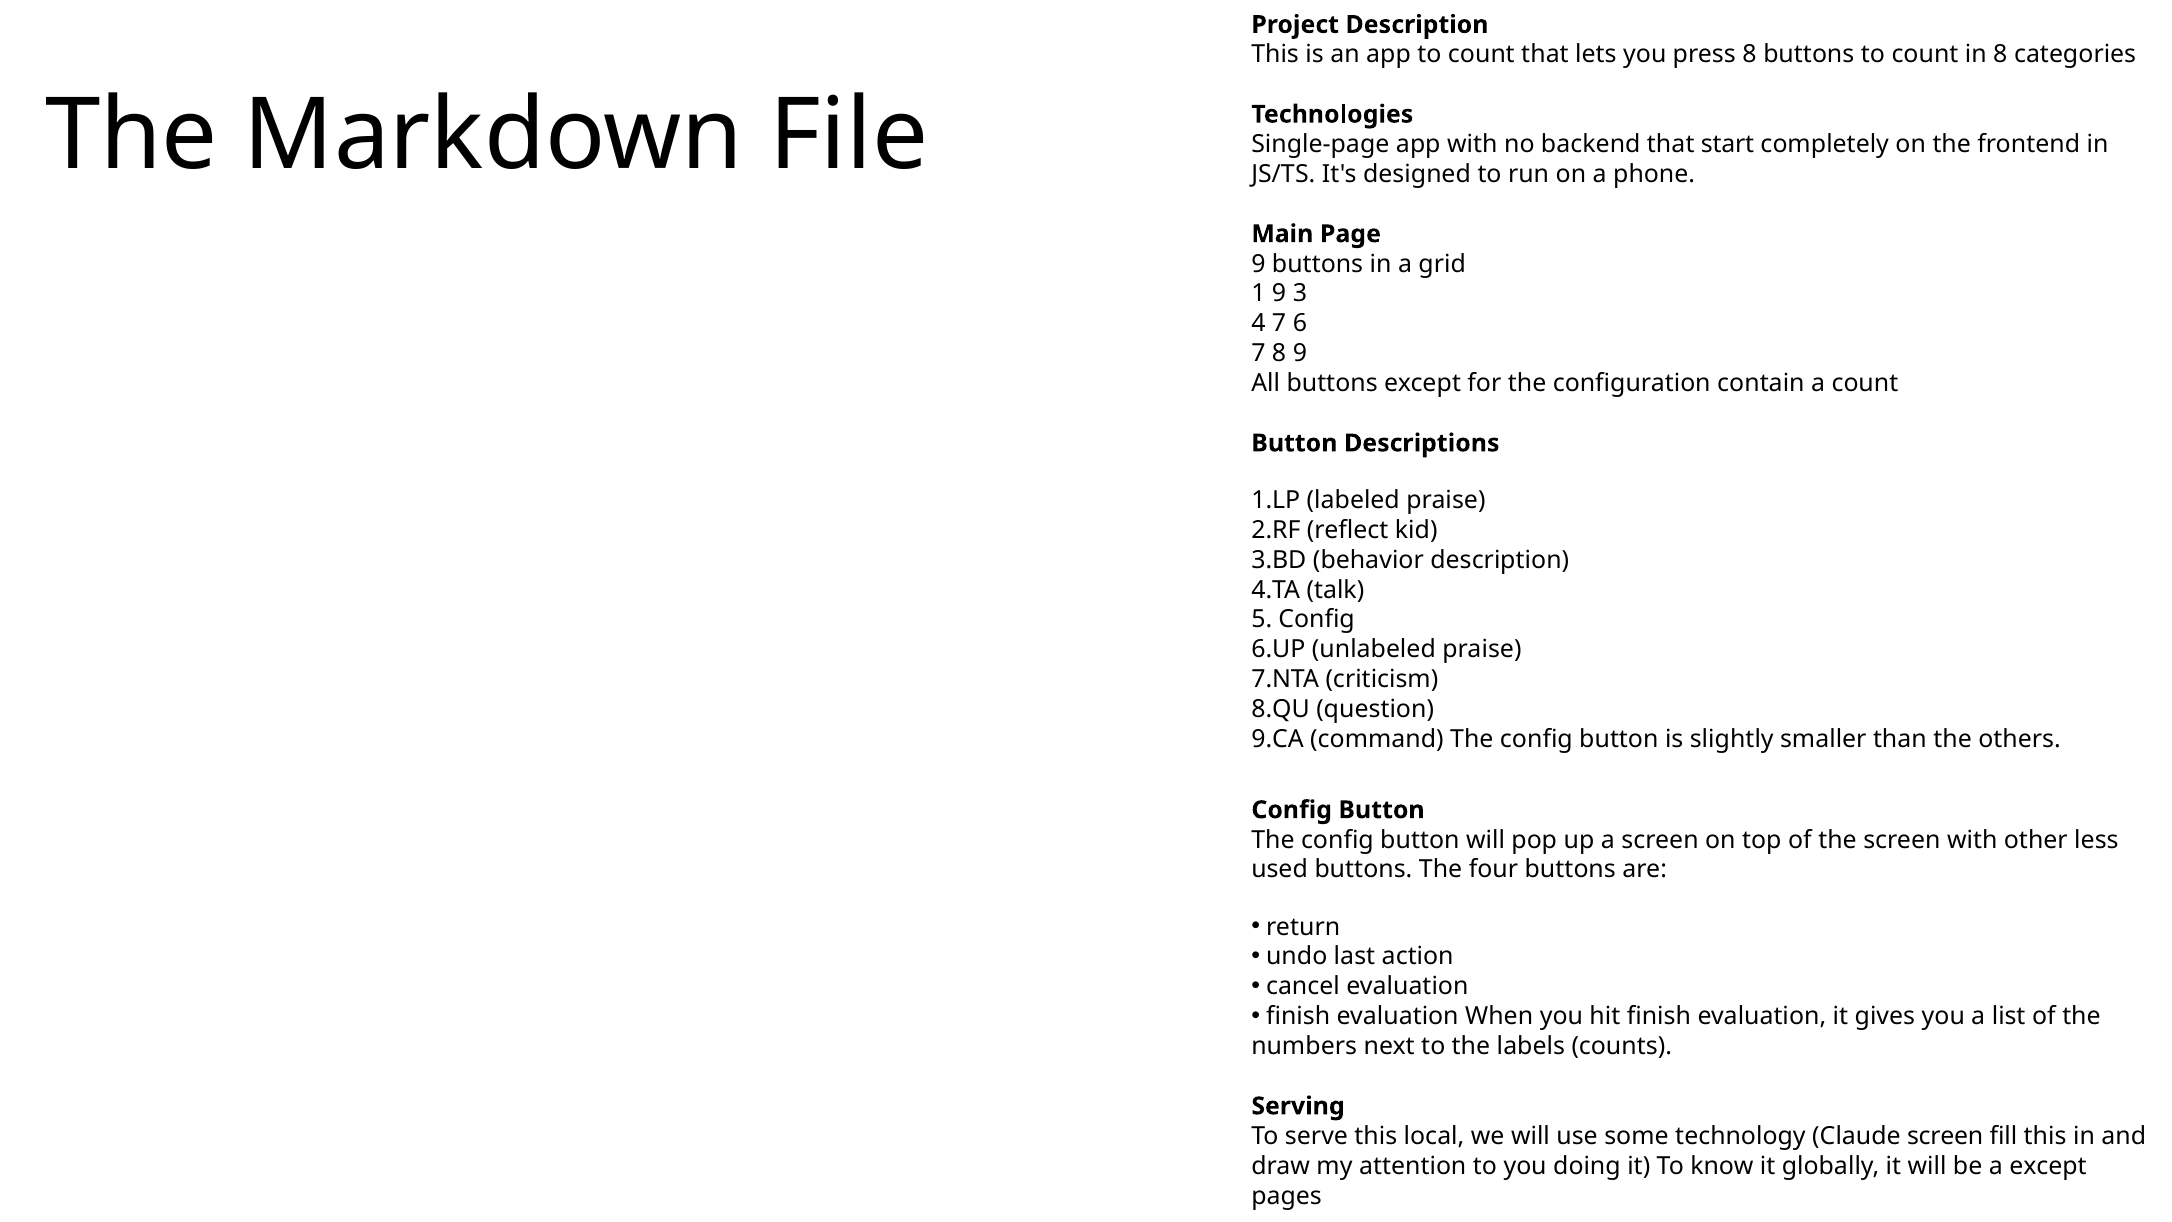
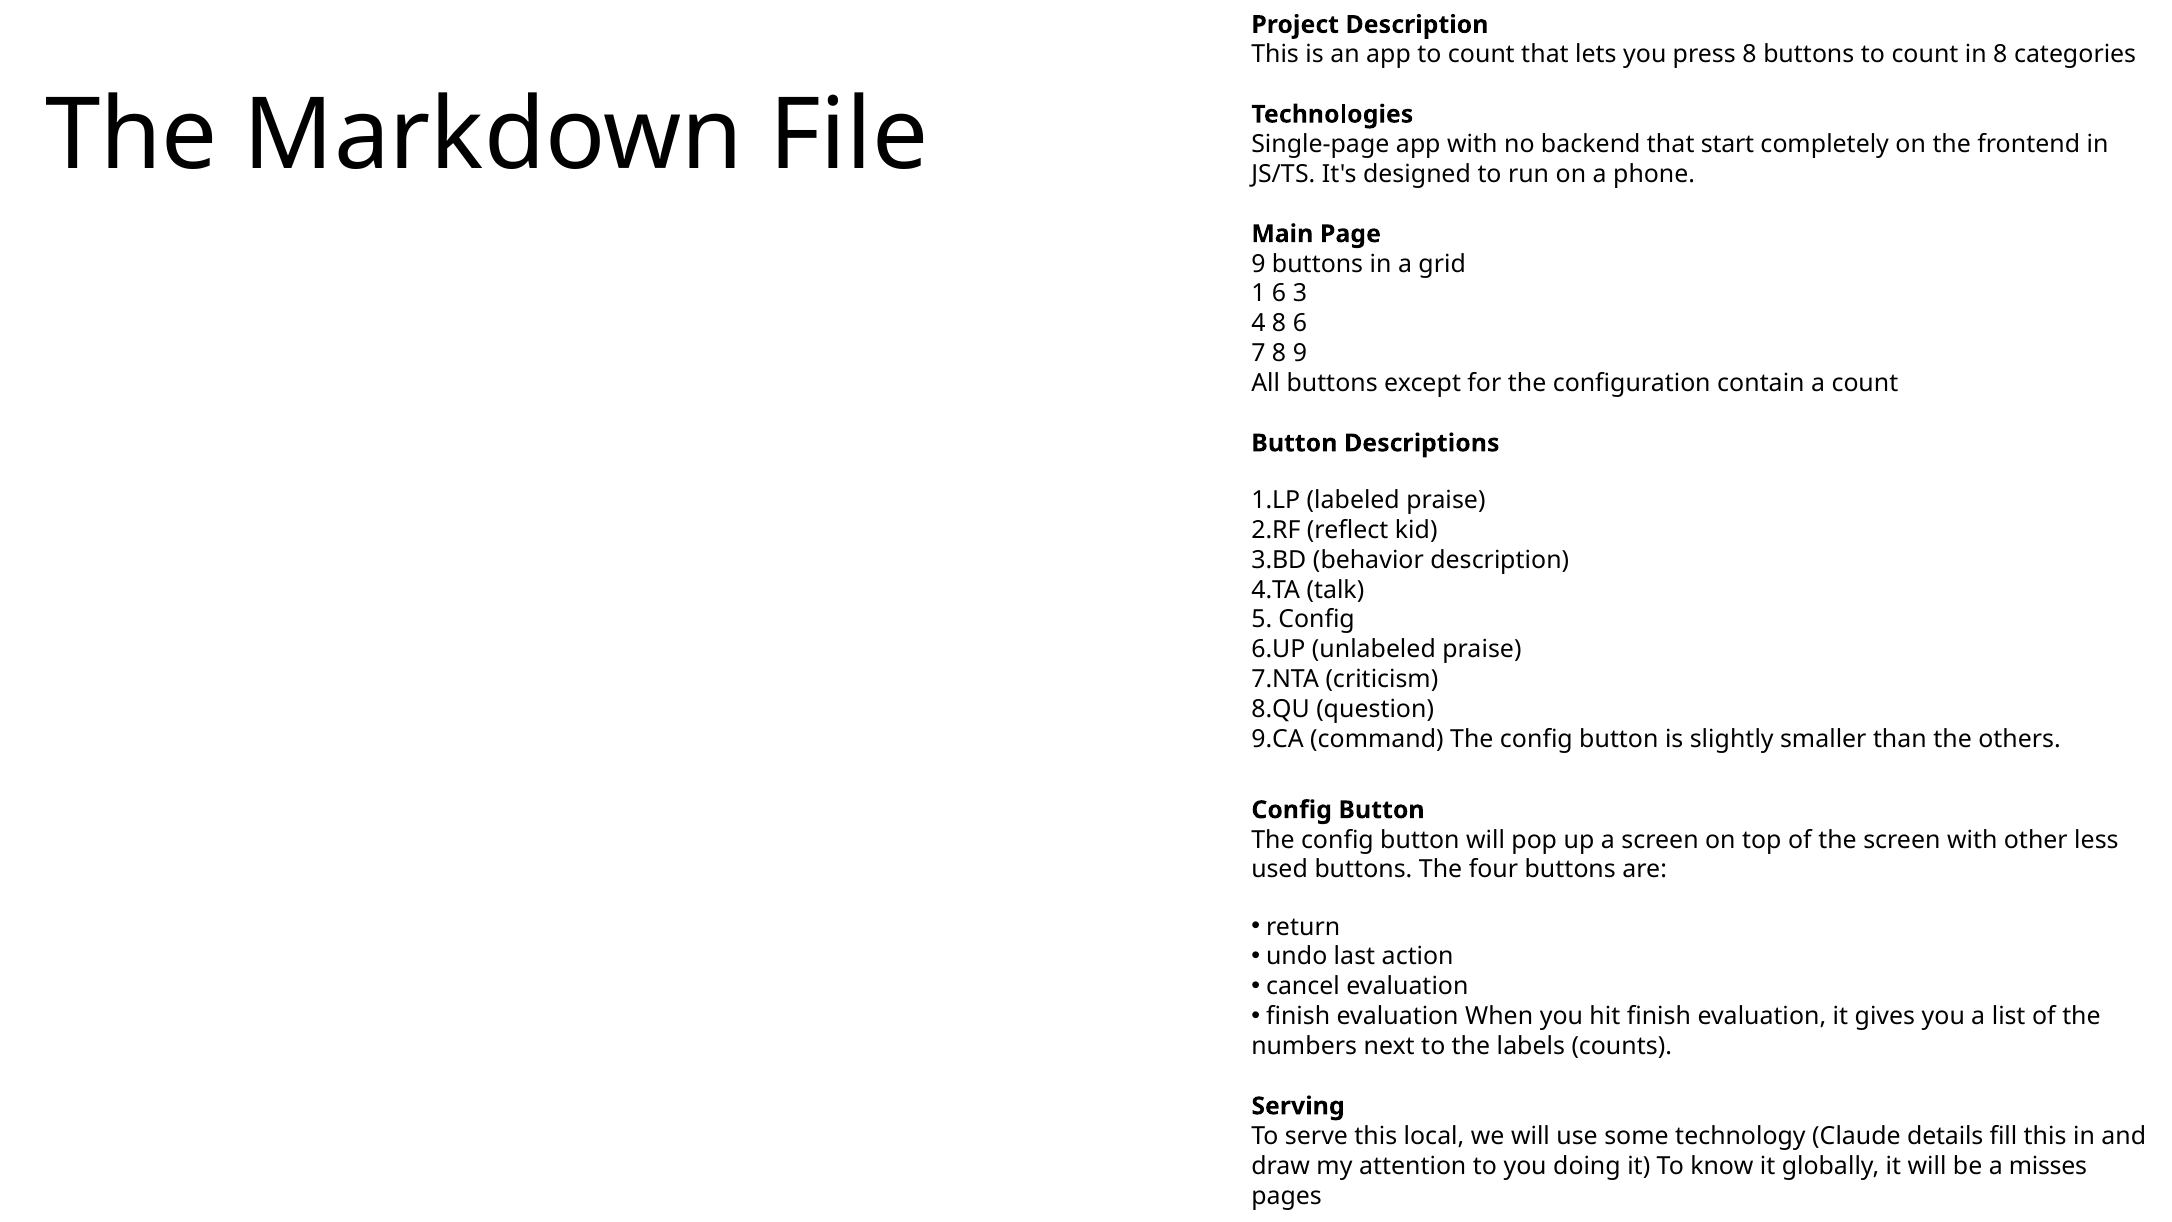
1 9: 9 -> 6
4 7: 7 -> 8
Claude screen: screen -> details
a except: except -> misses
